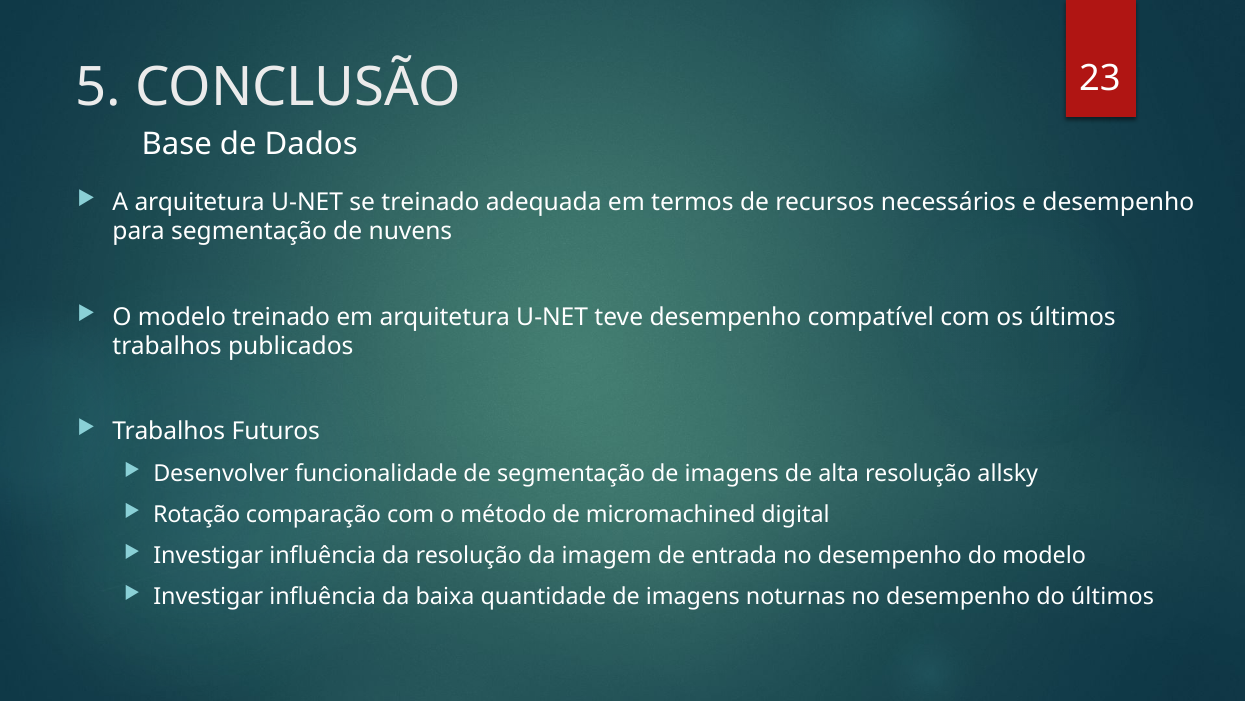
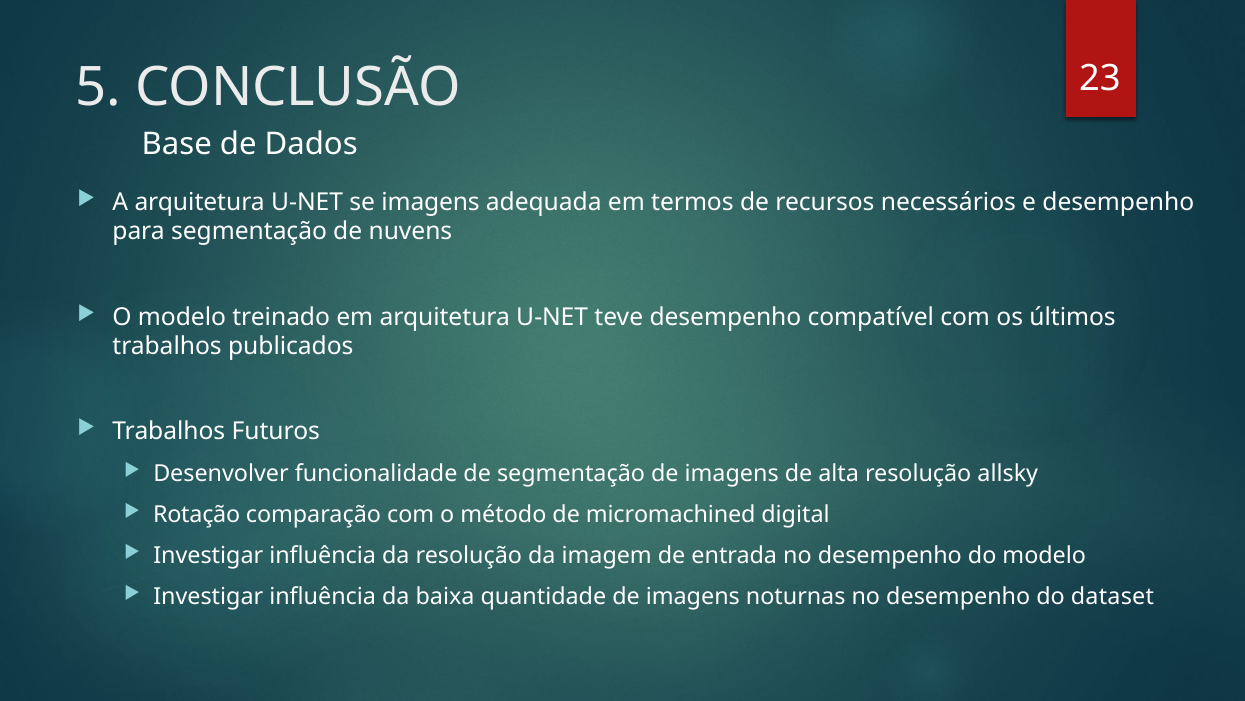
se treinado: treinado -> imagens
do últimos: últimos -> dataset
